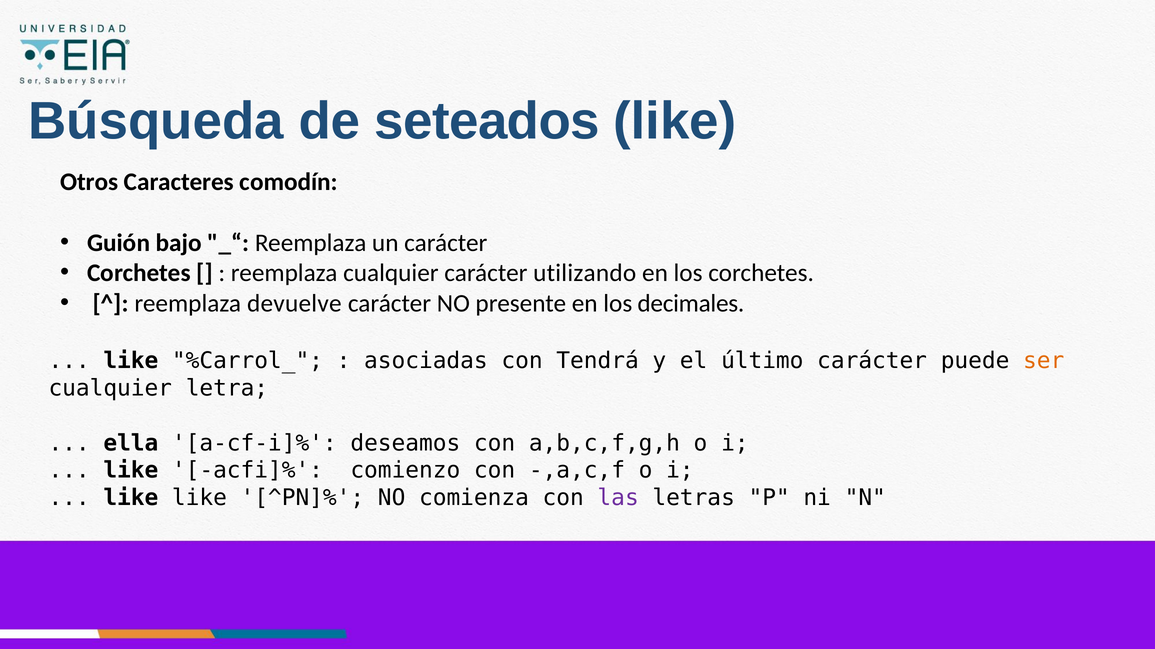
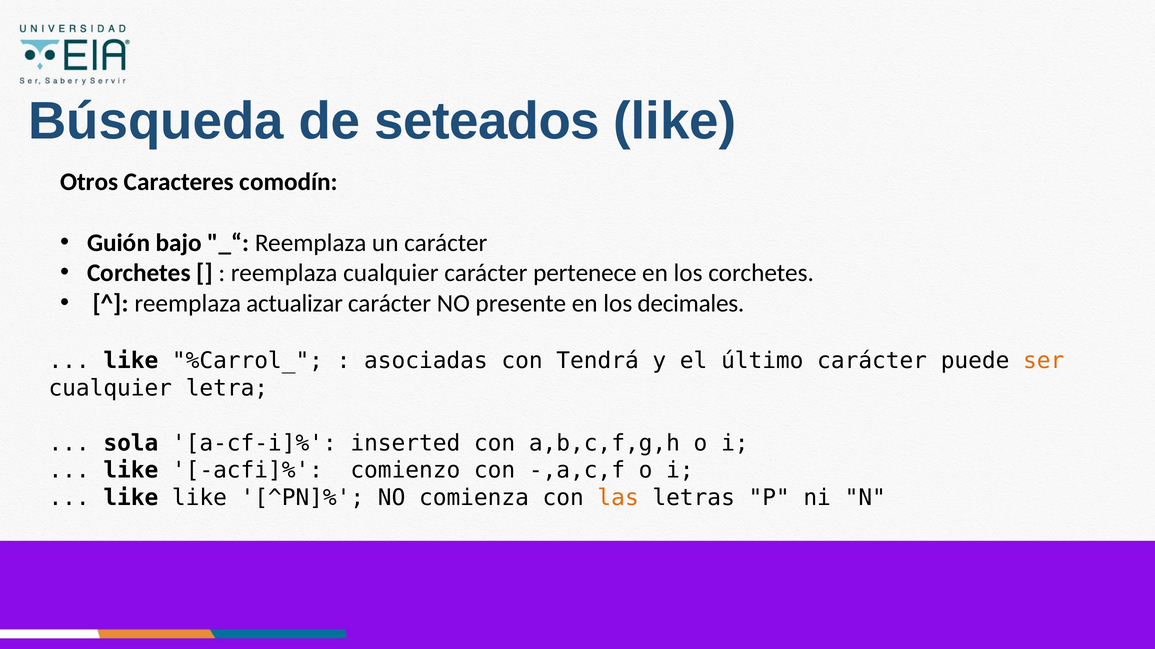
utilizando: utilizando -> pertenece
devuelve: devuelve -> actualizar
ella: ella -> sola
deseamos: deseamos -> inserted
las colour: purple -> orange
